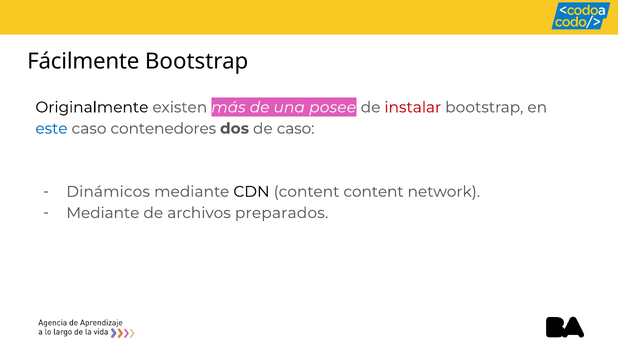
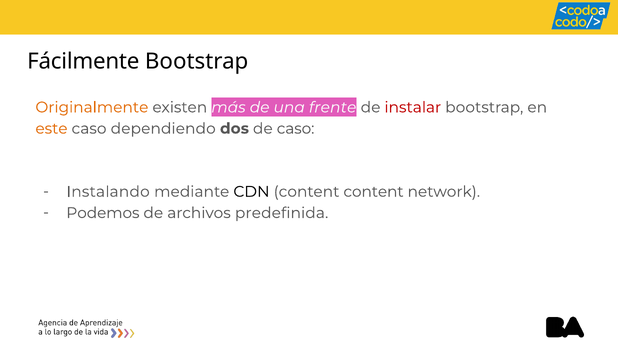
Originalmente colour: black -> orange
posee: posee -> frente
este colour: blue -> orange
contenedores: contenedores -> dependiendo
Dinámicos: Dinámicos -> Instalando
Mediante at (103, 213): Mediante -> Podemos
preparados: preparados -> predefinida
